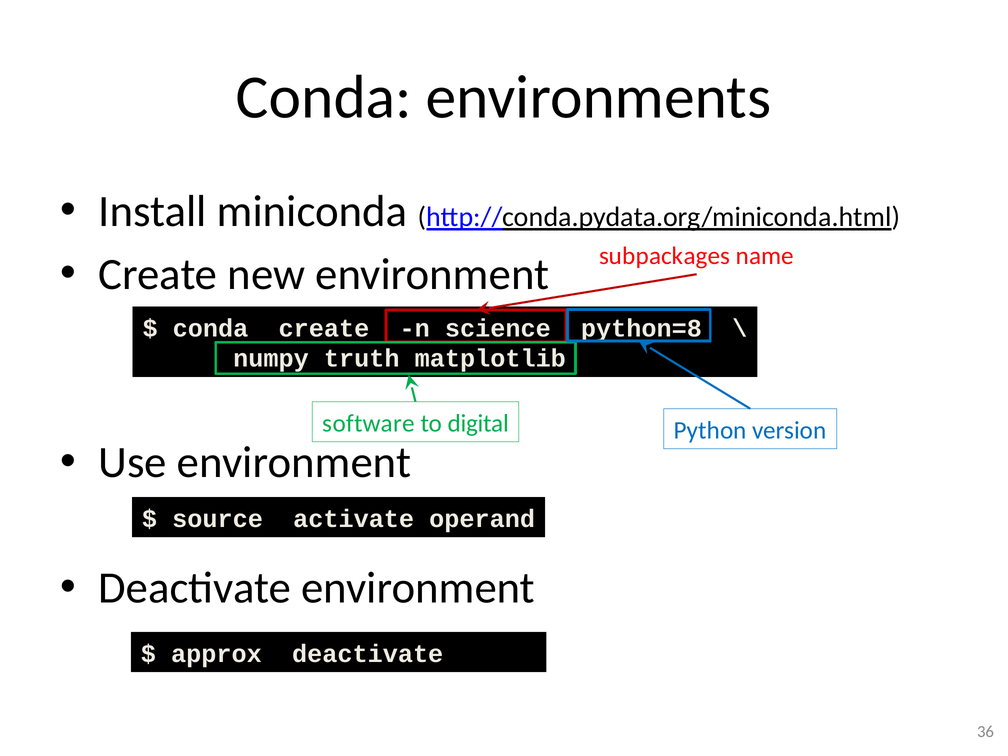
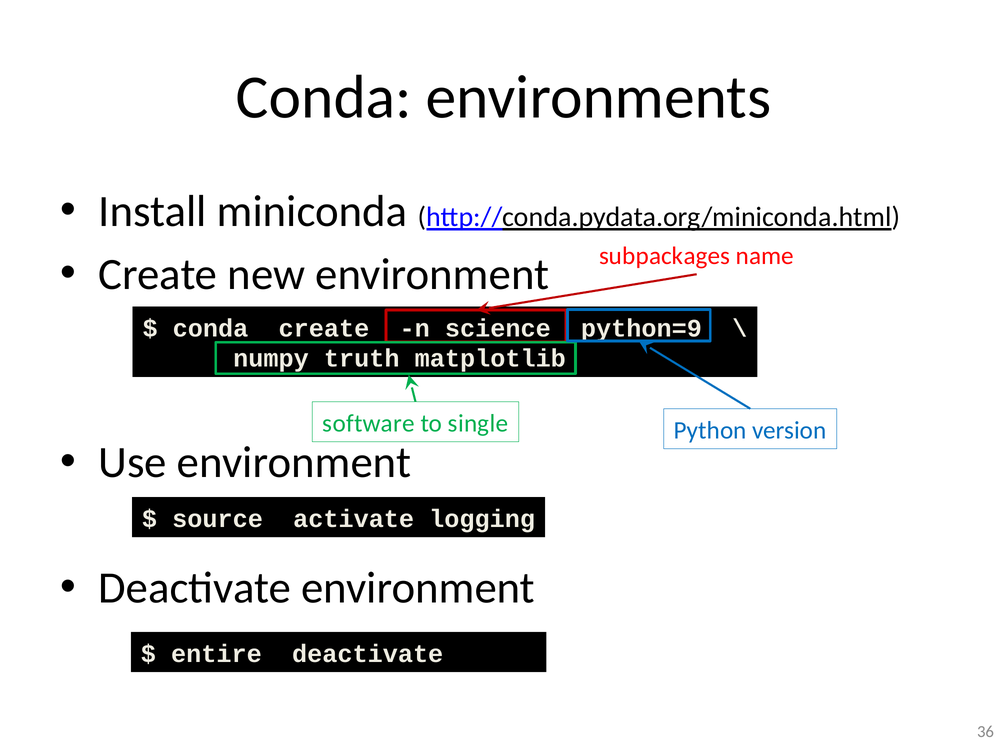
python=8: python=8 -> python=9
digital: digital -> single
operand: operand -> logging
approx: approx -> entire
